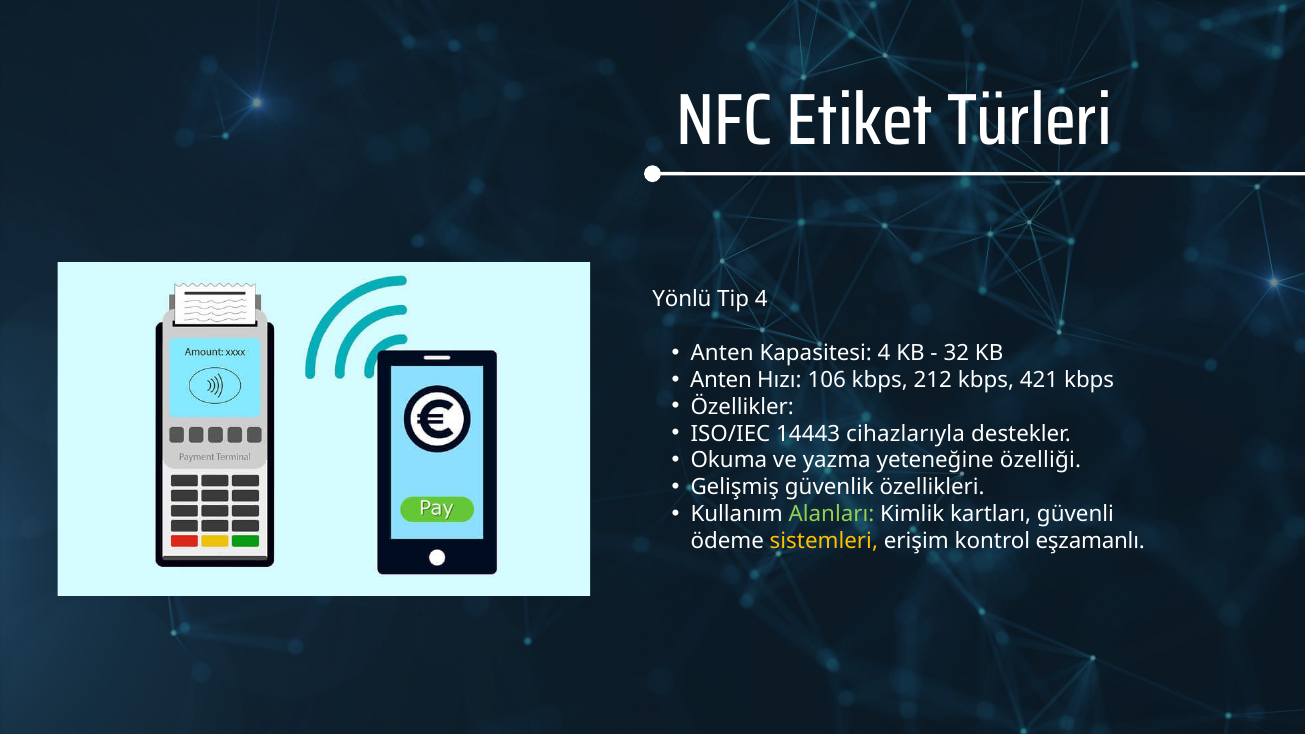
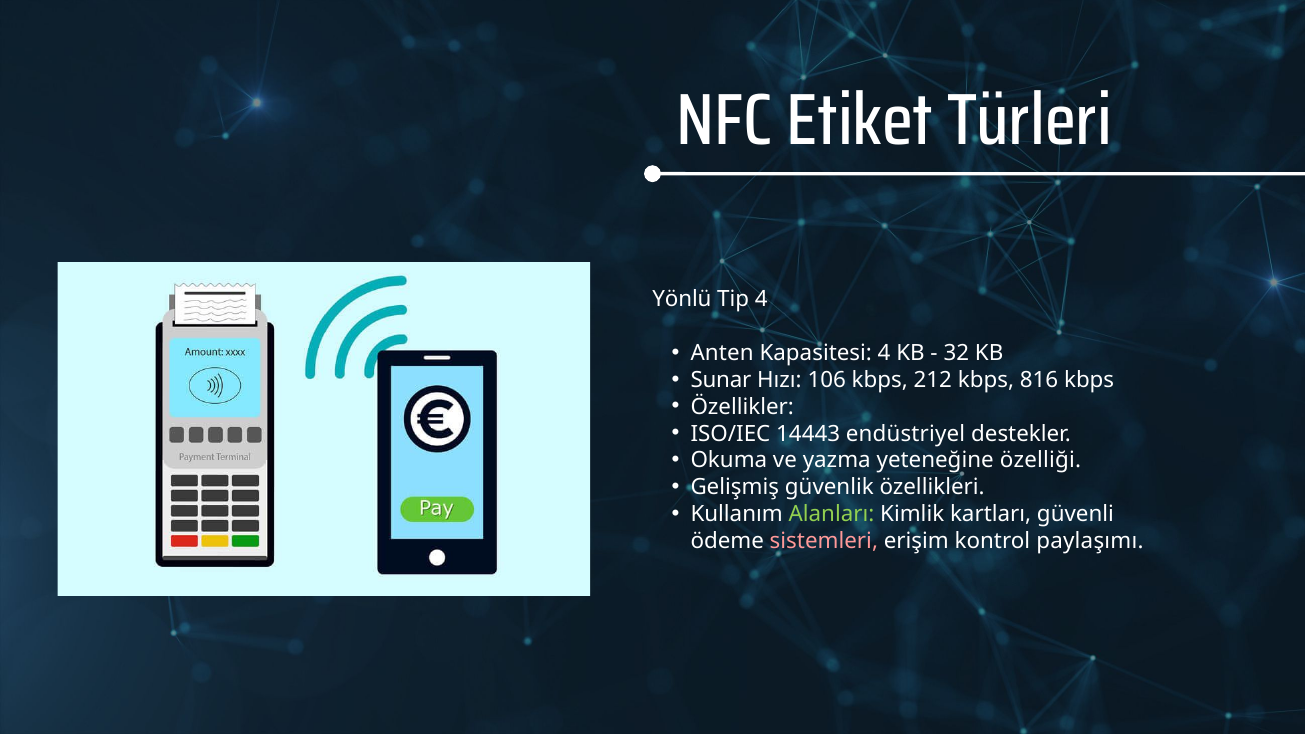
Anten at (721, 380): Anten -> Sunar
421: 421 -> 816
cihazlarıyla: cihazlarıyla -> endüstriyel
sistemleri colour: yellow -> pink
eşzamanlı: eşzamanlı -> paylaşımı
